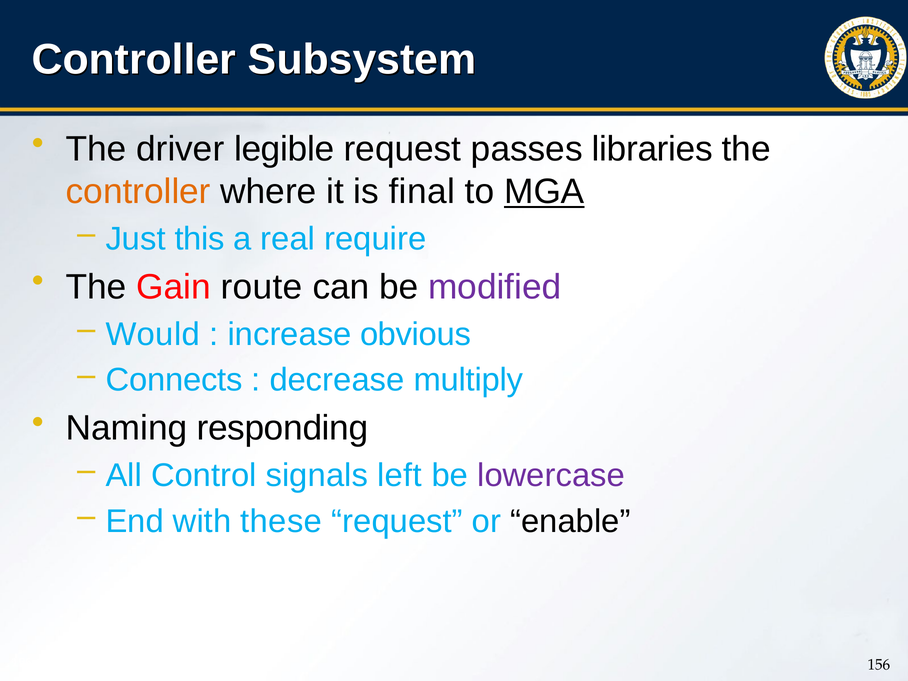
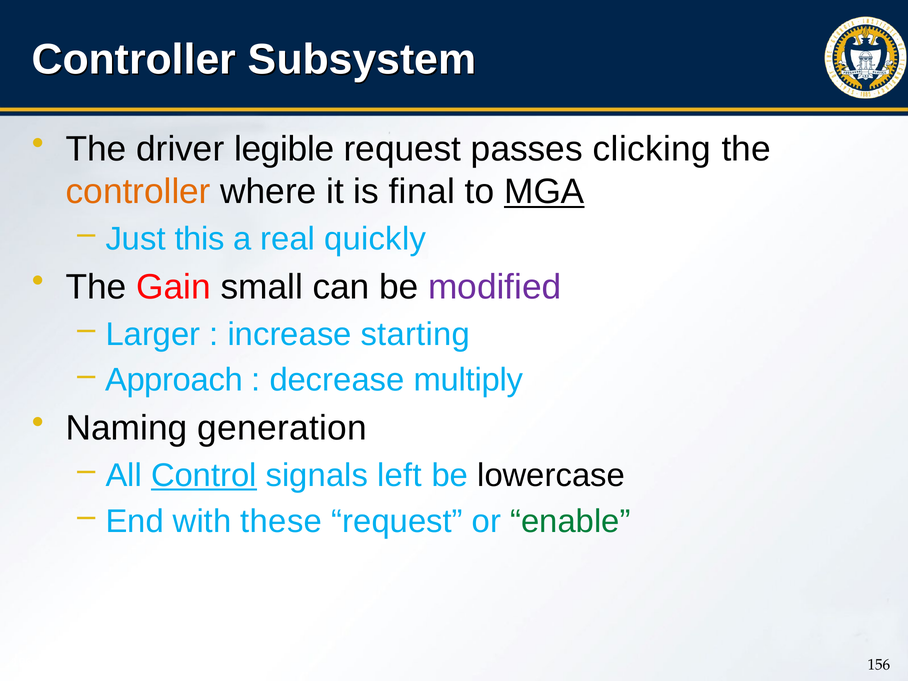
libraries: libraries -> clicking
require: require -> quickly
route: route -> small
Would: Would -> Larger
obvious: obvious -> starting
Connects: Connects -> Approach
responding: responding -> generation
Control underline: none -> present
lowercase colour: purple -> black
enable colour: black -> green
